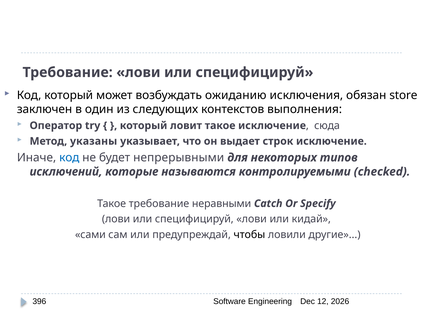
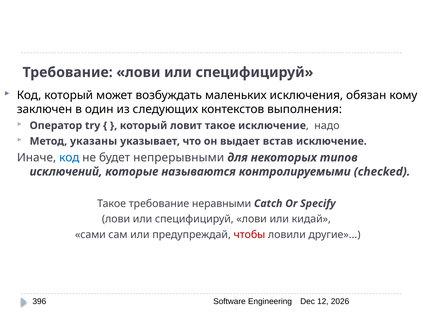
ожиданию: ожиданию -> маленьких
store: store -> кому
сюда: сюда -> надо
строк: строк -> встав
чтобы colour: black -> red
